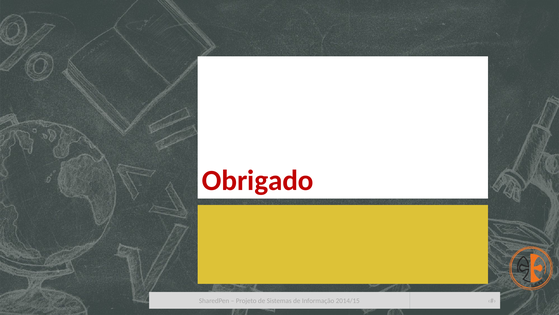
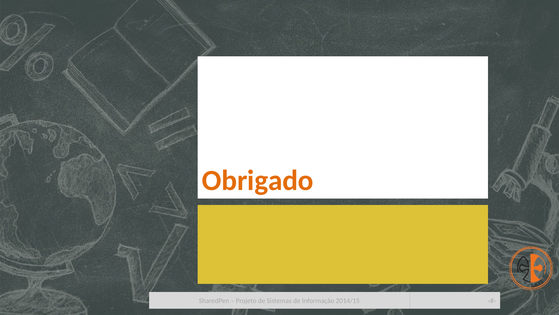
Obrigado colour: red -> orange
